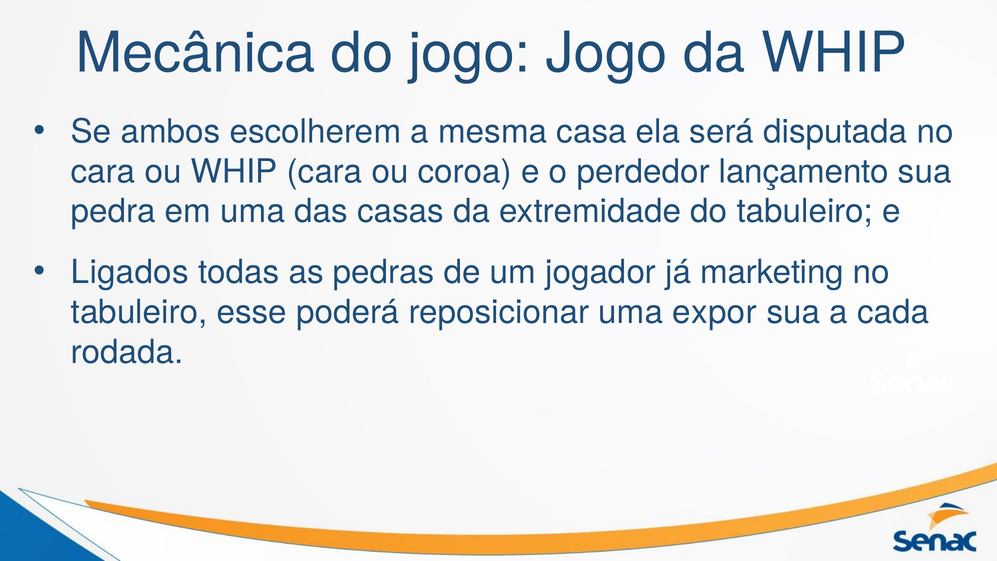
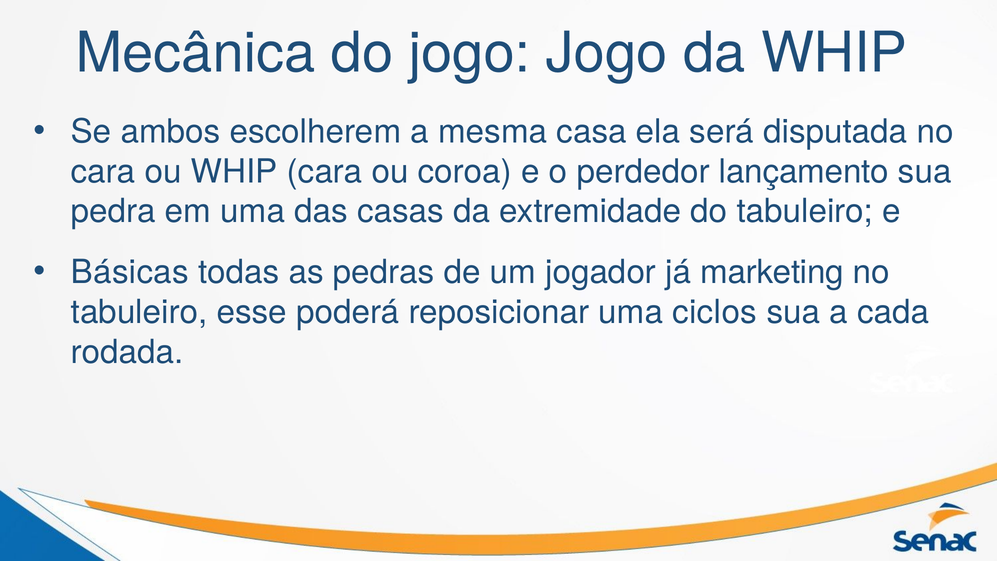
Ligados: Ligados -> Básicas
expor: expor -> ciclos
